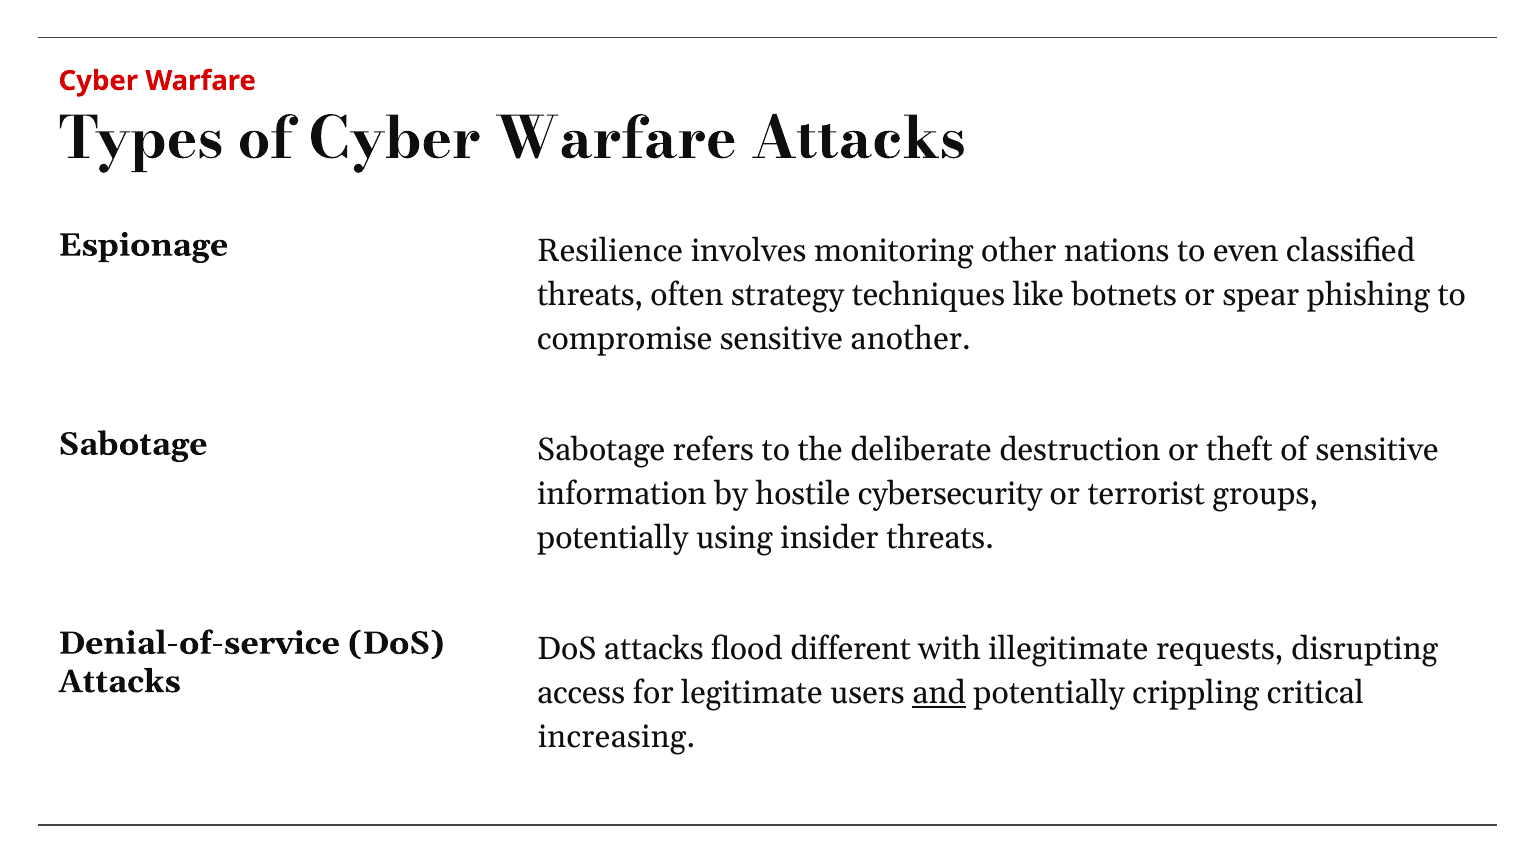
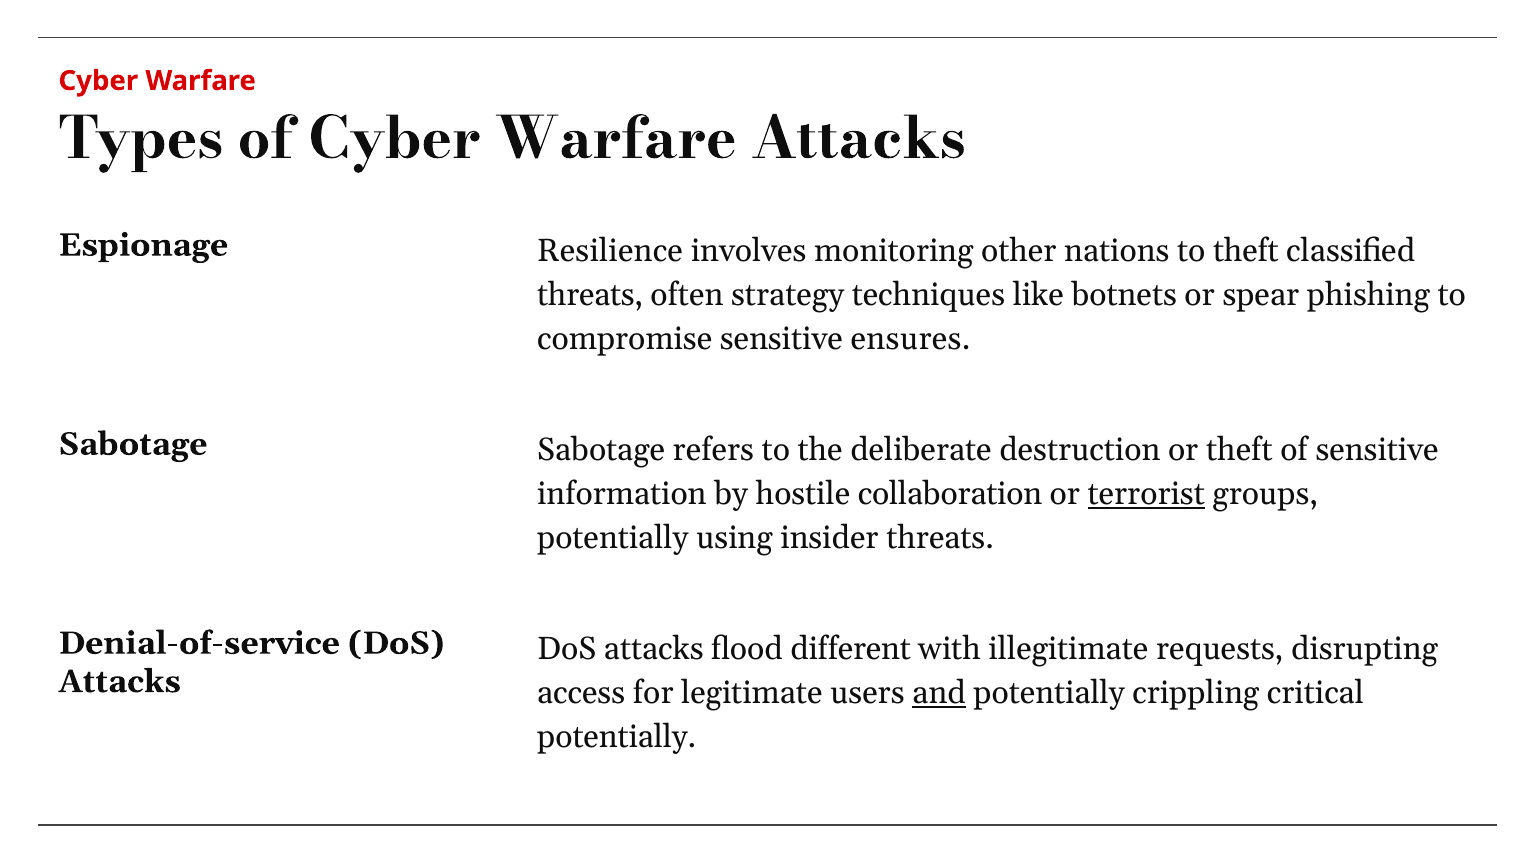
to even: even -> theft
another: another -> ensures
cybersecurity: cybersecurity -> collaboration
terrorist underline: none -> present
increasing at (616, 737): increasing -> potentially
